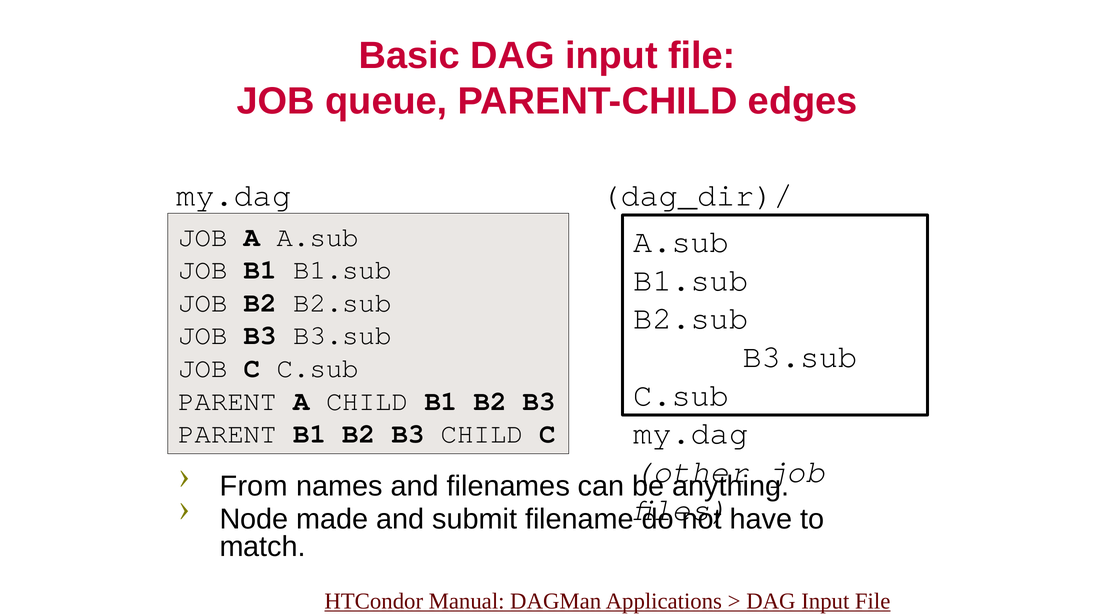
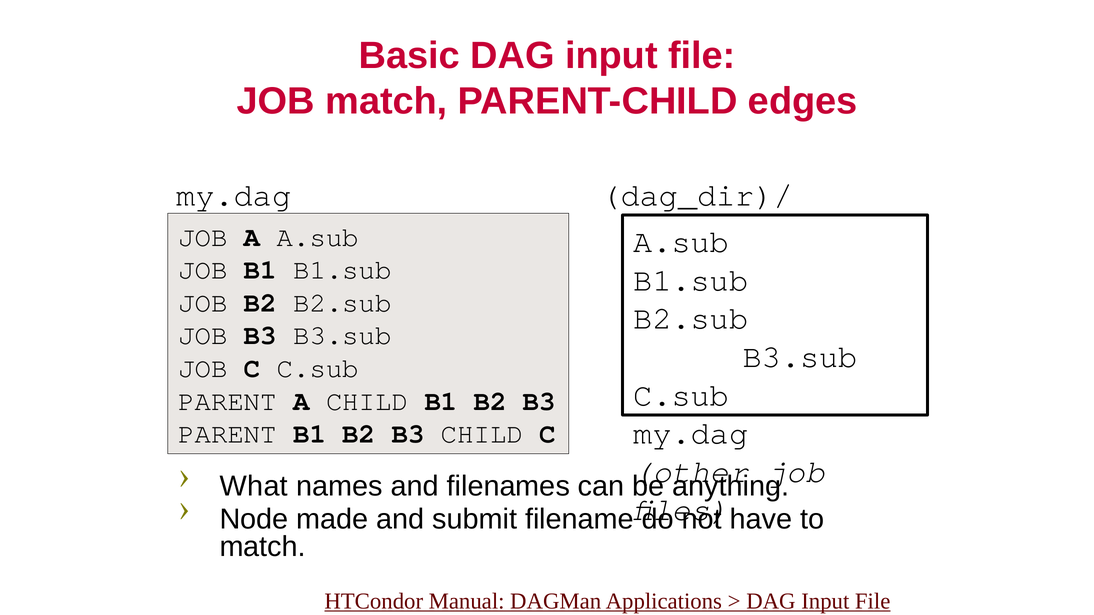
JOB queue: queue -> match
From: From -> What
